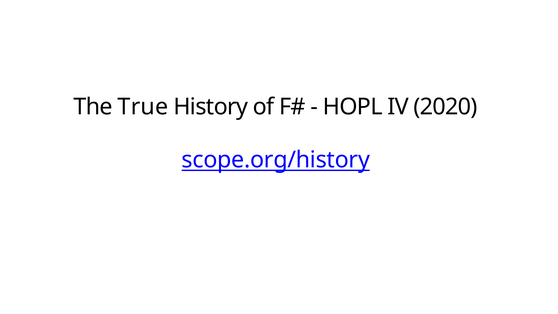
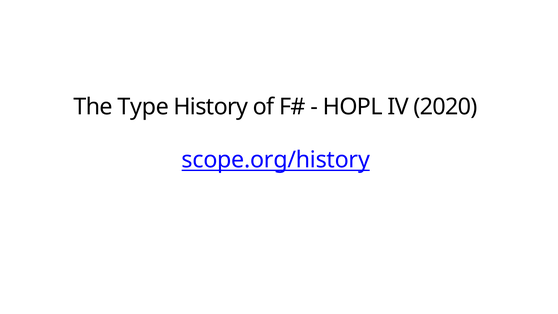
True: True -> Type
